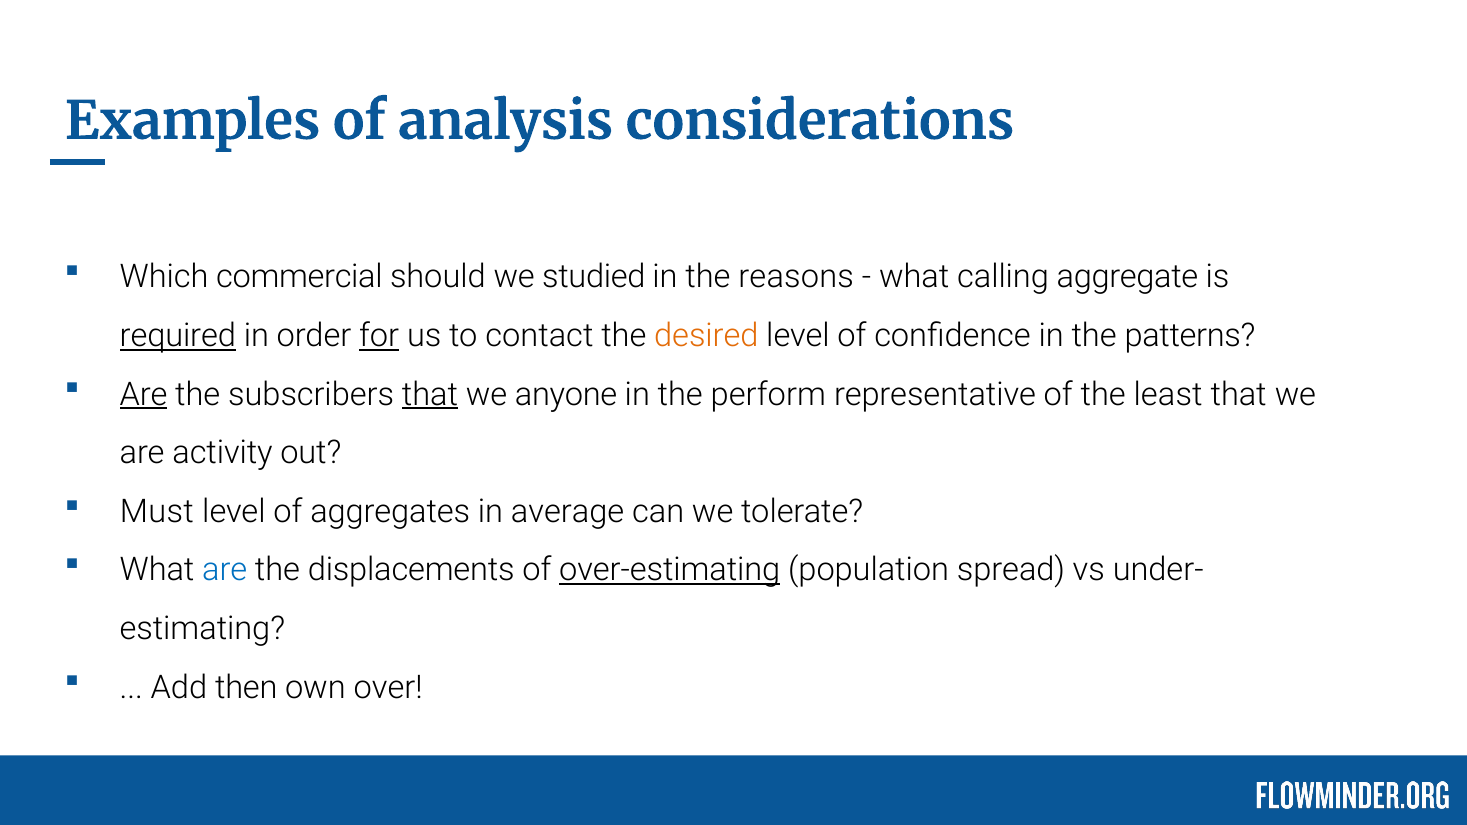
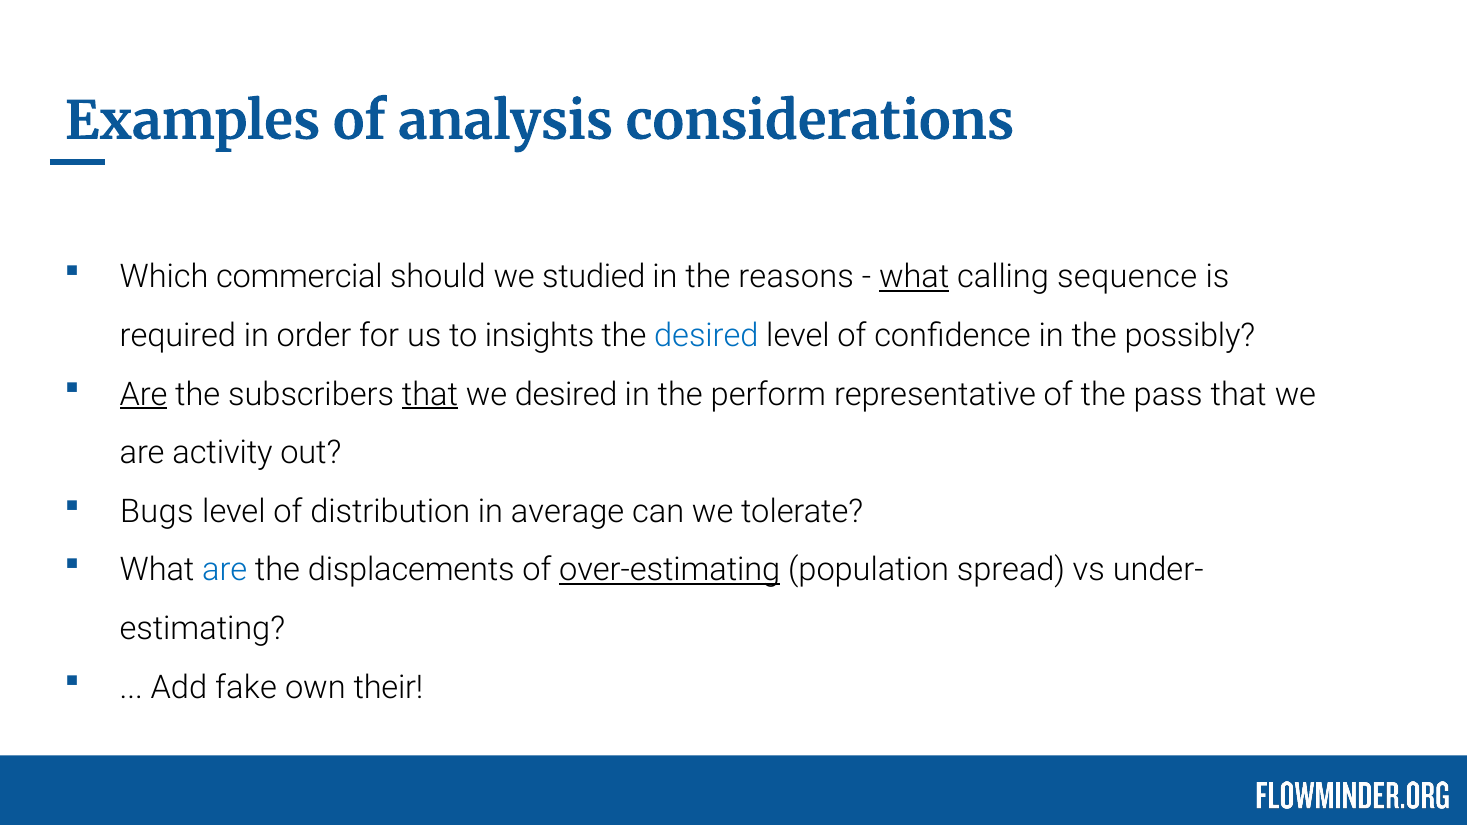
what at (914, 277) underline: none -> present
aggregate: aggregate -> sequence
required underline: present -> none
for underline: present -> none
contact: contact -> insights
desired at (706, 336) colour: orange -> blue
patterns: patterns -> possibly
we anyone: anyone -> desired
least: least -> pass
Must: Must -> Bugs
aggregates: aggregates -> distribution
then: then -> fake
over: over -> their
